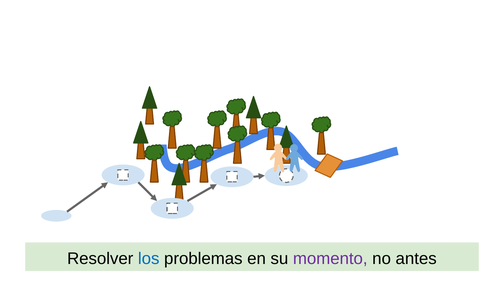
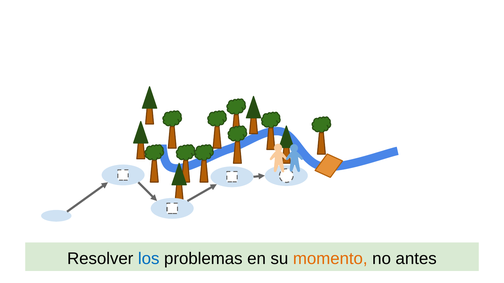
momento colour: purple -> orange
